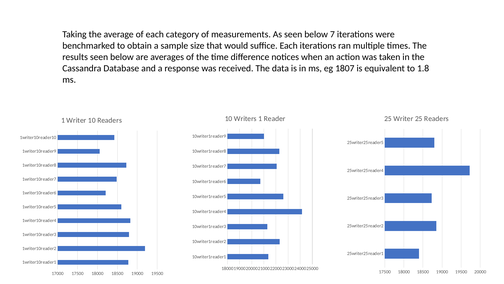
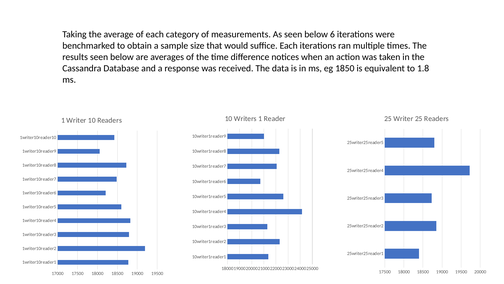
7: 7 -> 6
1807: 1807 -> 1850
